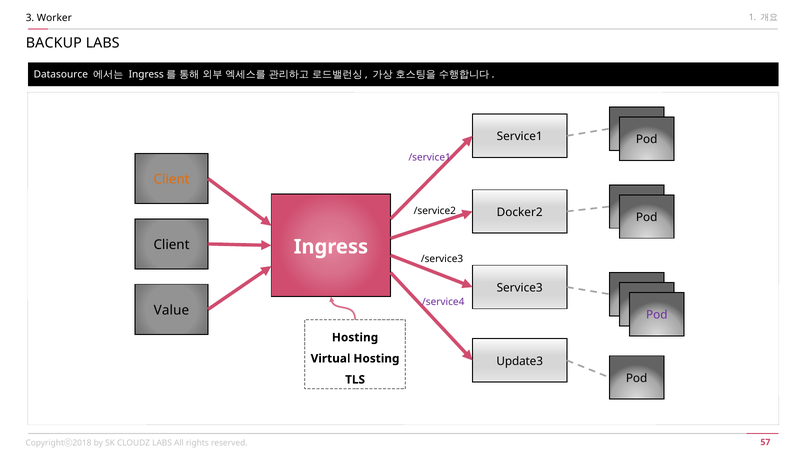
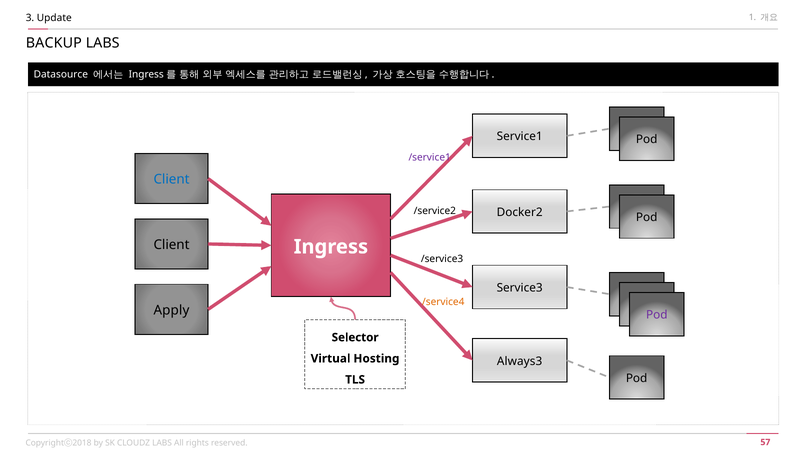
Worker: Worker -> Update
Client at (172, 180) colour: orange -> blue
/service4 colour: purple -> orange
Value: Value -> Apply
Hosting at (355, 338): Hosting -> Selector
Update3: Update3 -> Always3
